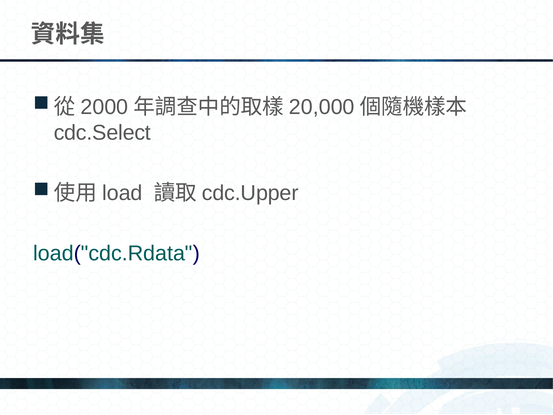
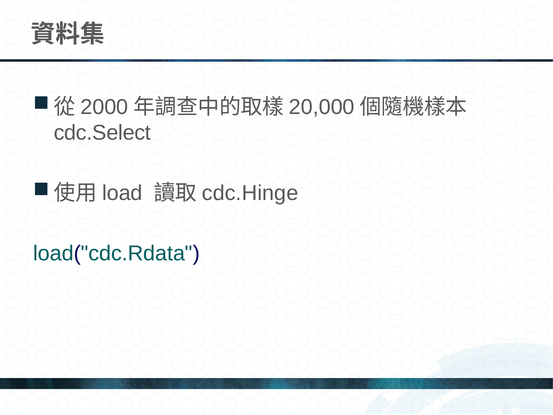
cdc.Upper: cdc.Upper -> cdc.Hinge
